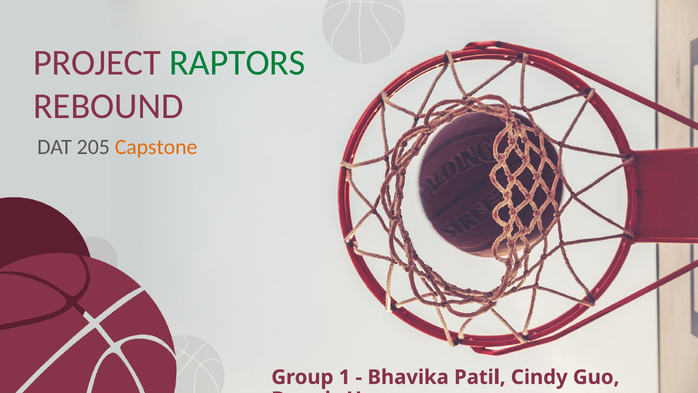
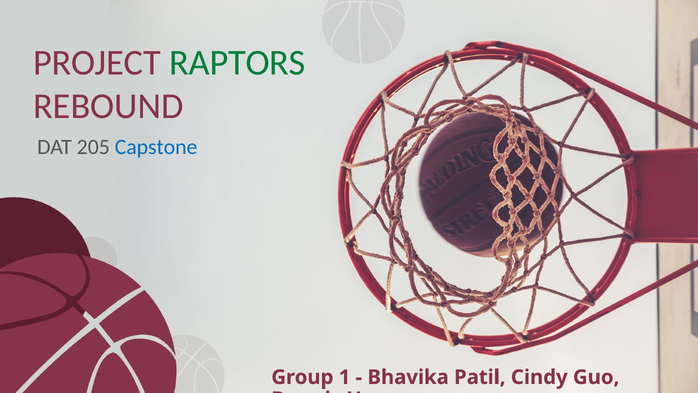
Capstone colour: orange -> blue
